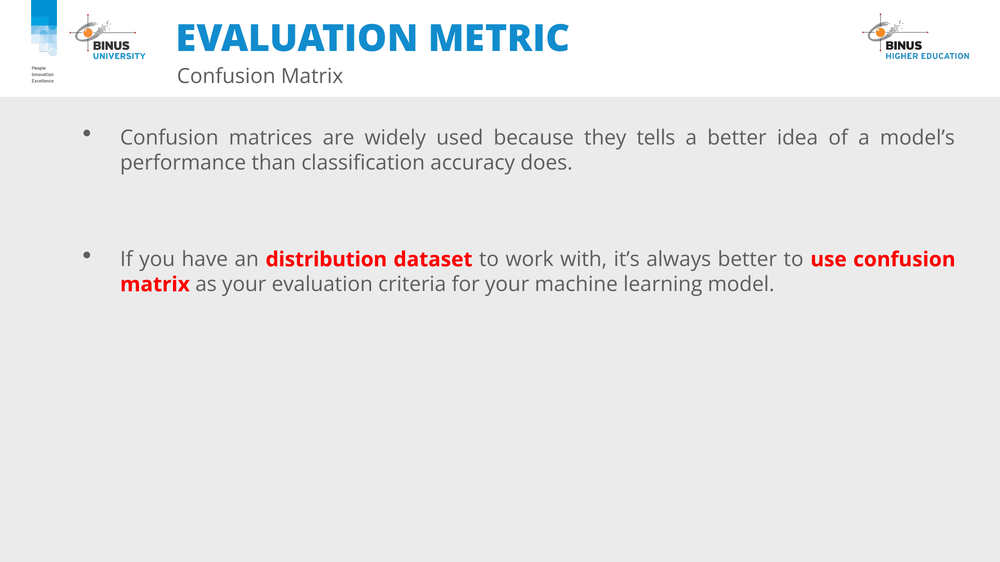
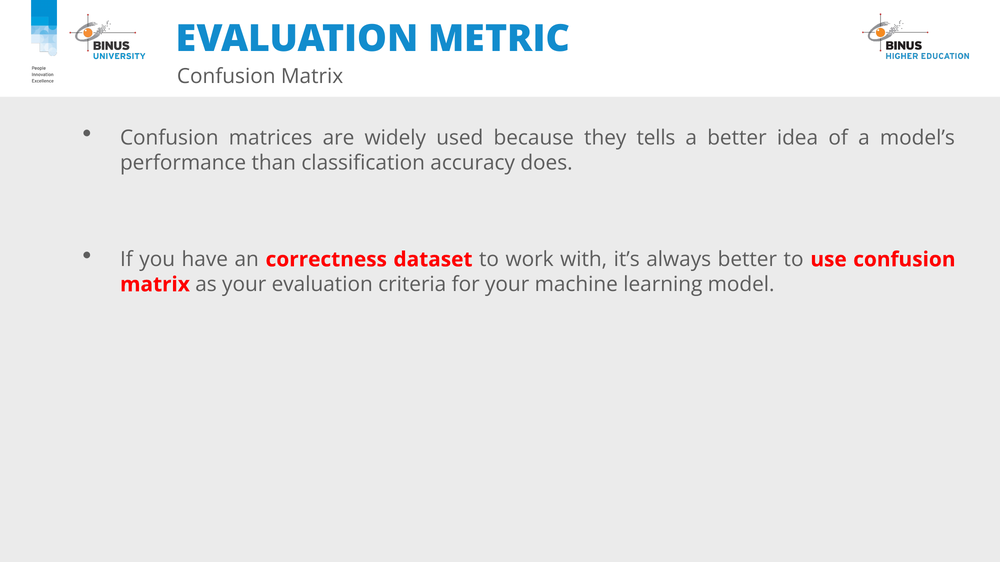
distribution: distribution -> correctness
